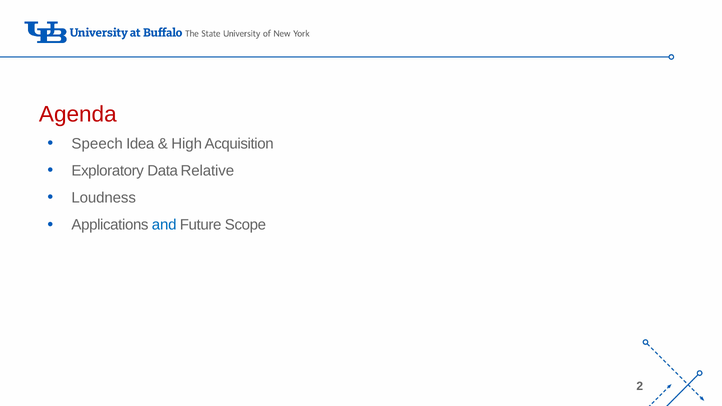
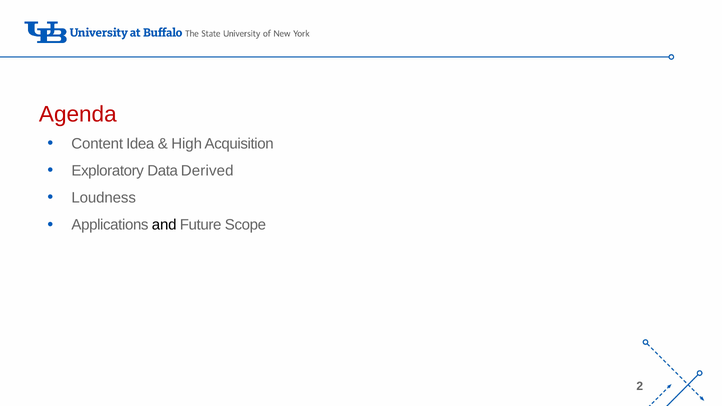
Speech: Speech -> Content
Relative: Relative -> Derived
and colour: blue -> black
